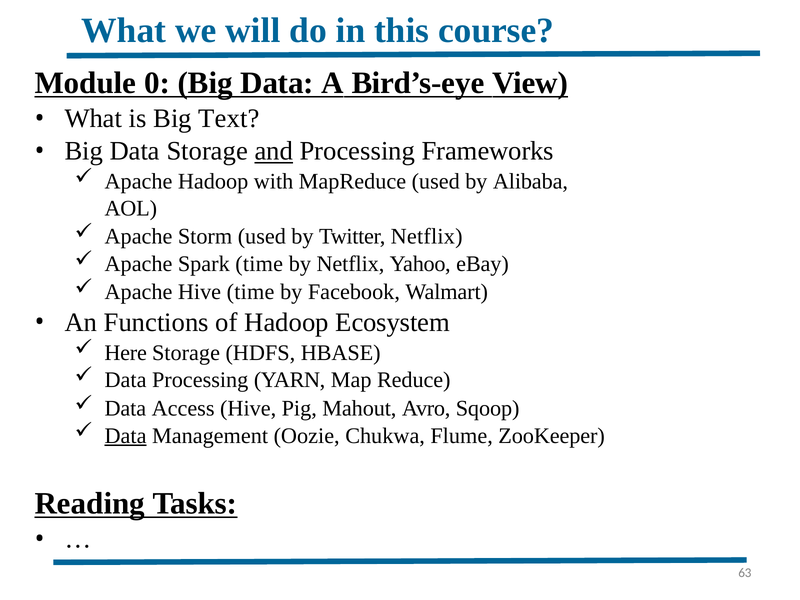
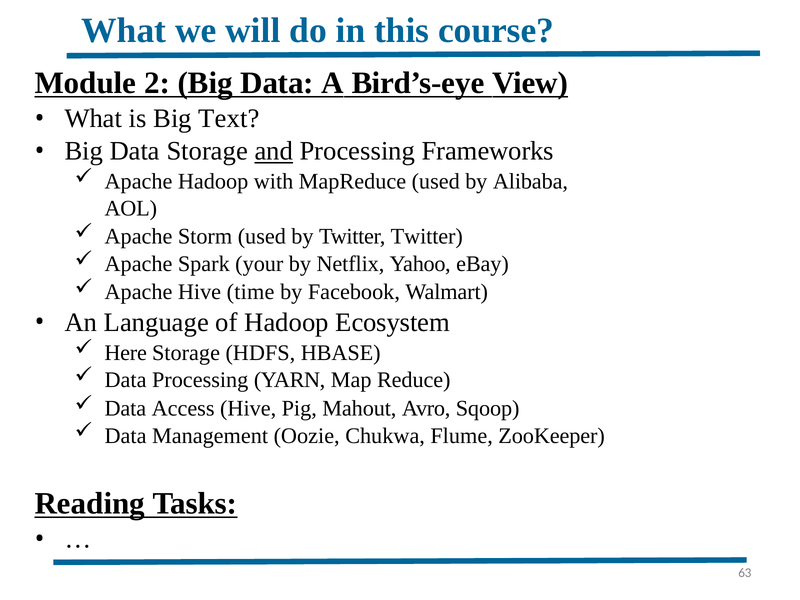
0: 0 -> 2
Twitter Netflix: Netflix -> Twitter
Spark time: time -> your
Functions: Functions -> Language
Data at (126, 436) underline: present -> none
